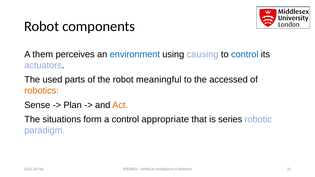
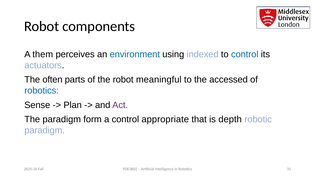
causing: causing -> indexed
used: used -> often
robotics at (42, 91) colour: orange -> blue
Act colour: orange -> purple
The situations: situations -> paradigm
series: series -> depth
